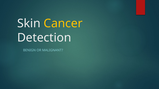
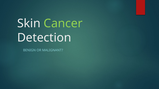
Cancer colour: yellow -> light green
